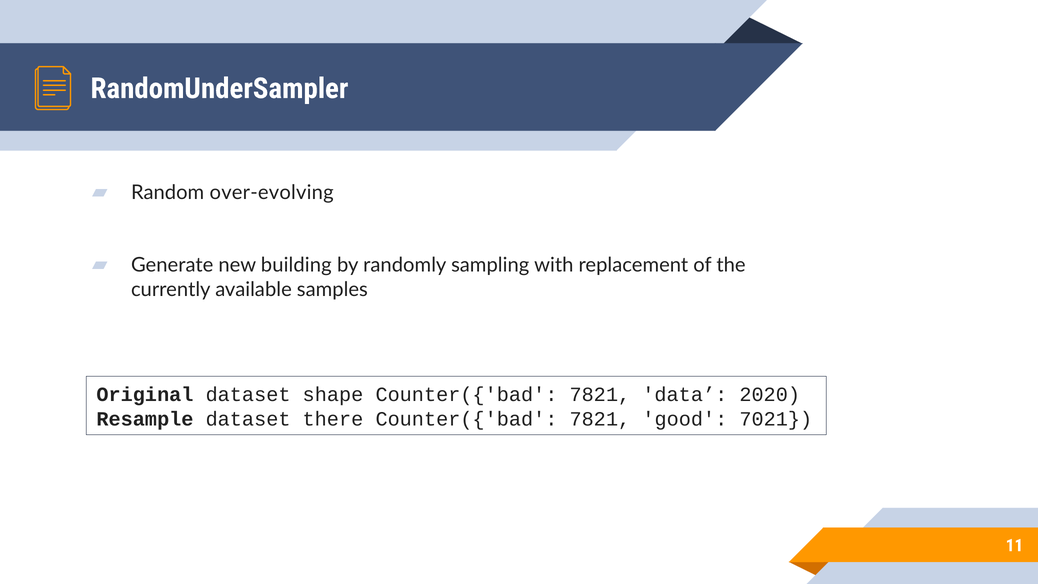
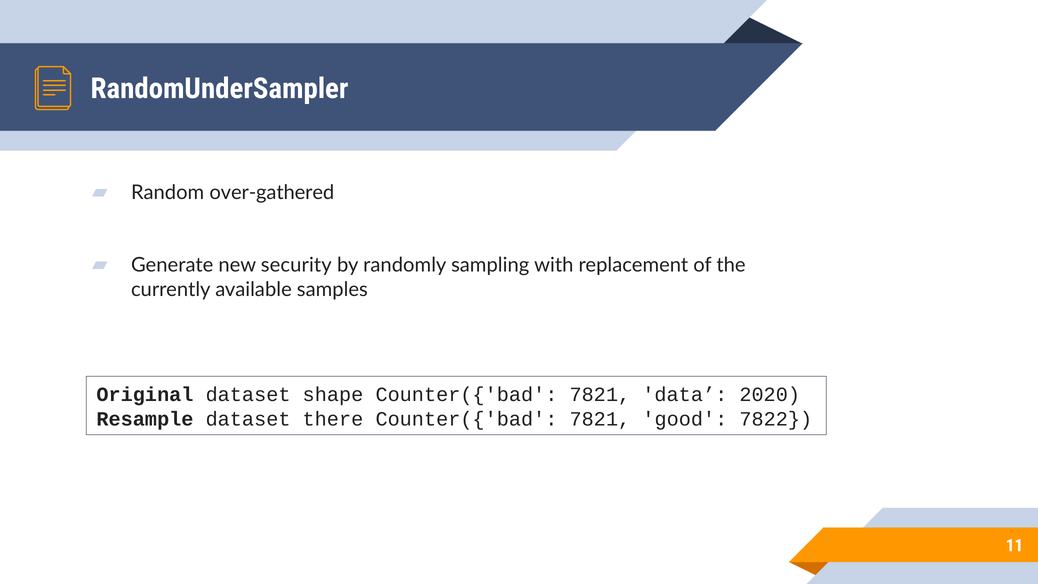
over-evolving: over-evolving -> over-gathered
building: building -> security
7021: 7021 -> 7822
